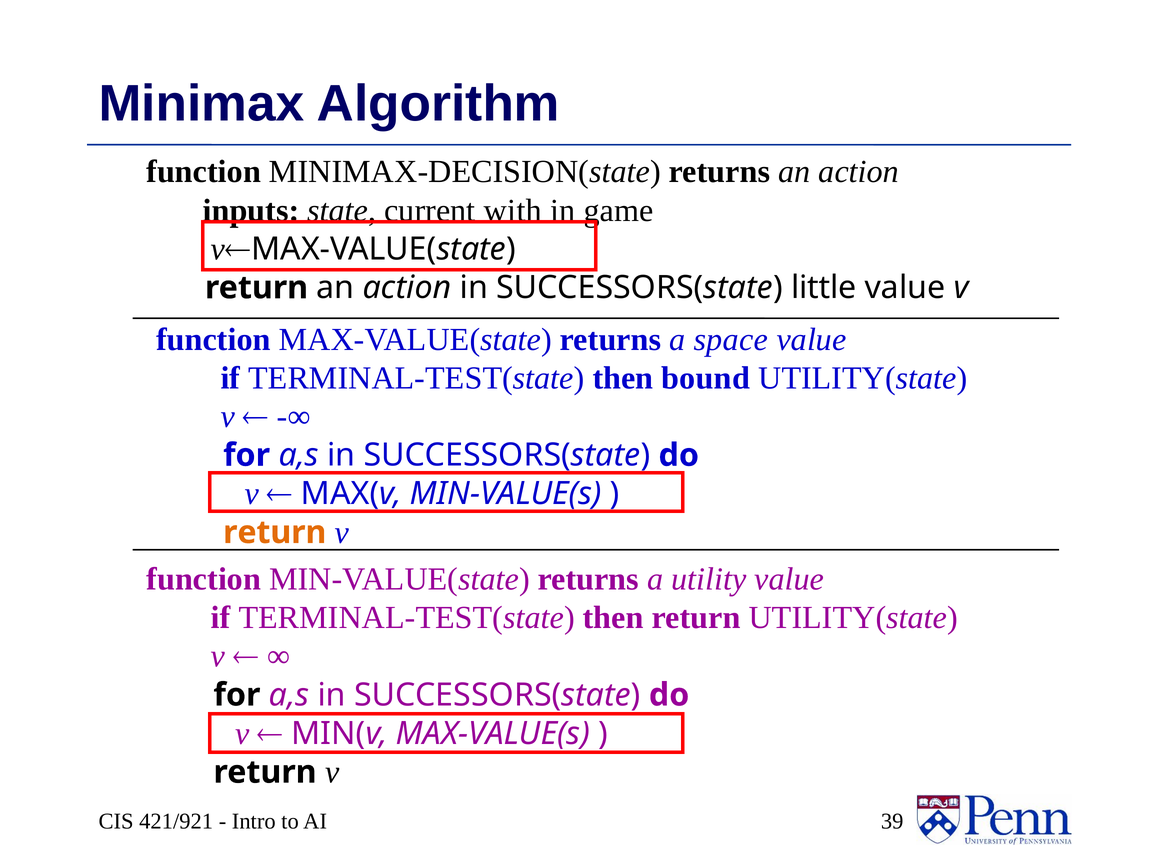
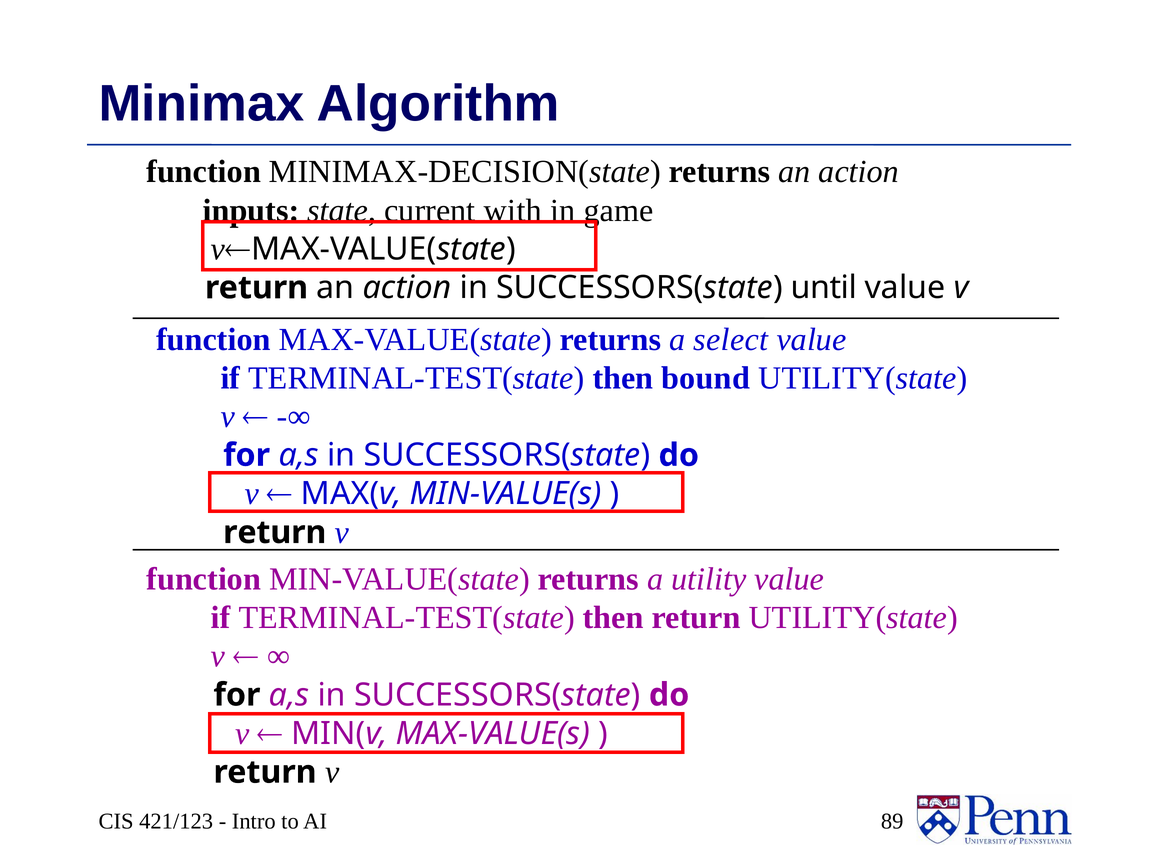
little: little -> until
space: space -> select
return at (275, 533) colour: orange -> black
421/921: 421/921 -> 421/123
39: 39 -> 89
